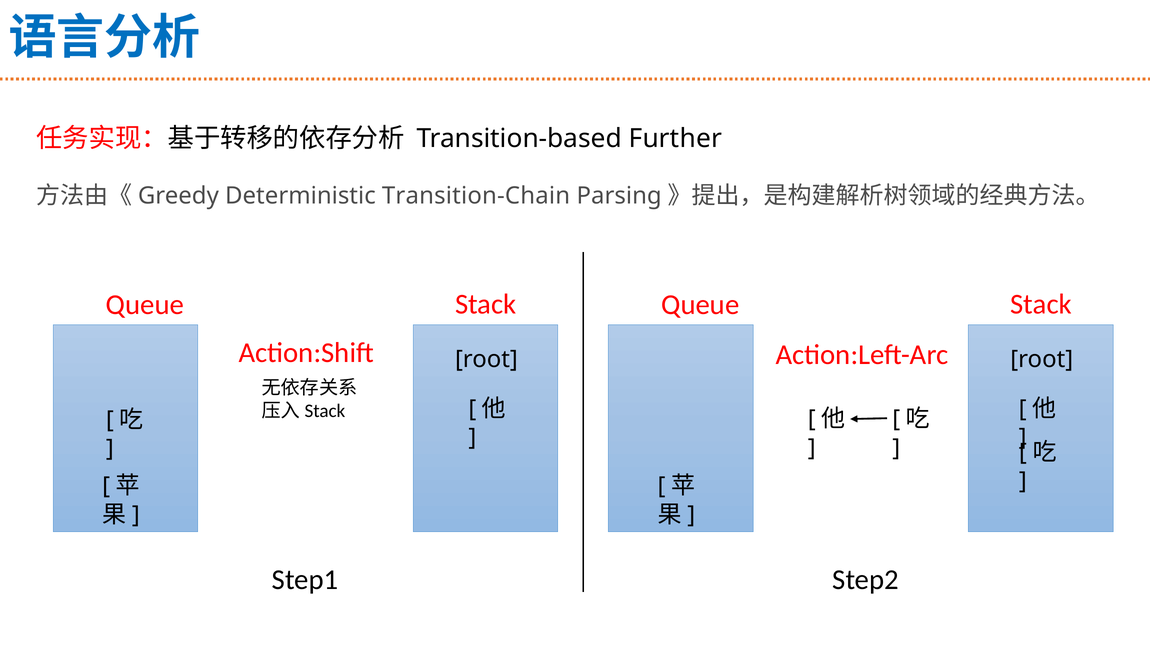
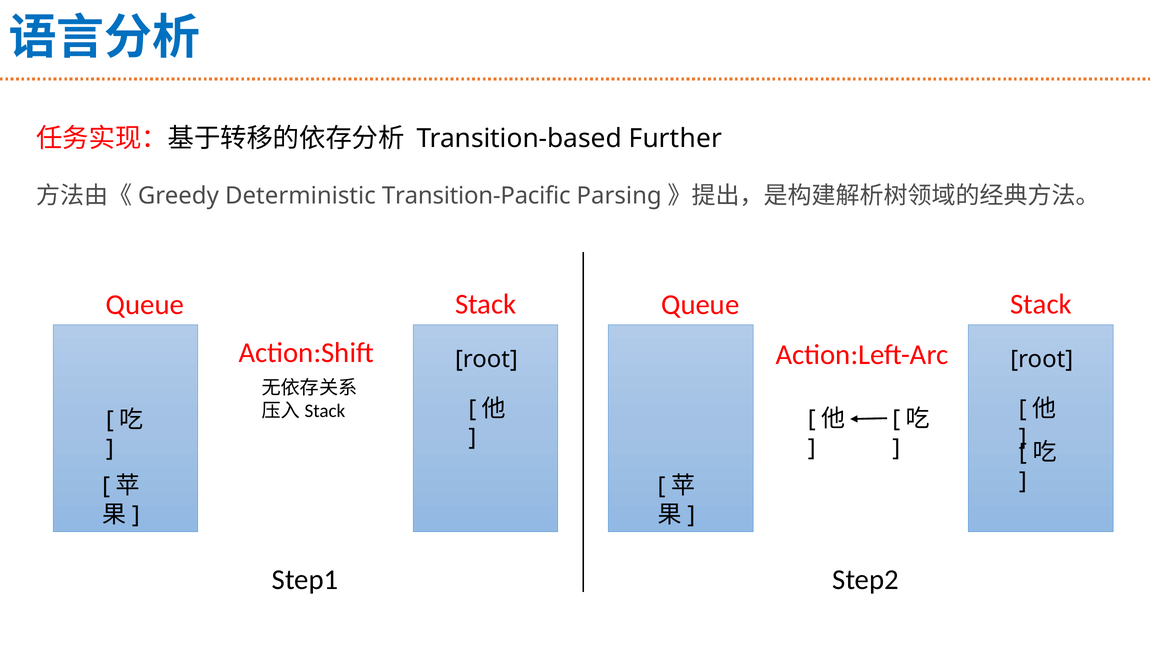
Transition-Chain: Transition-Chain -> Transition-Pacific
